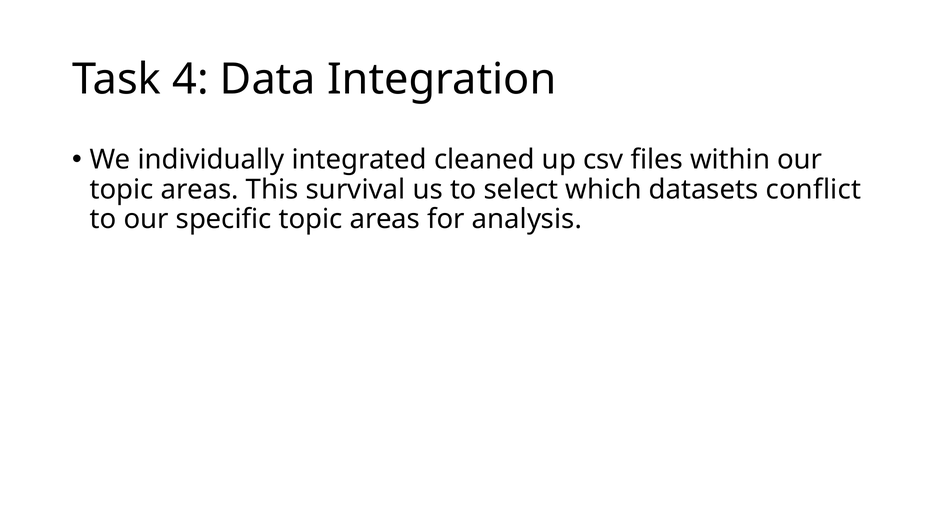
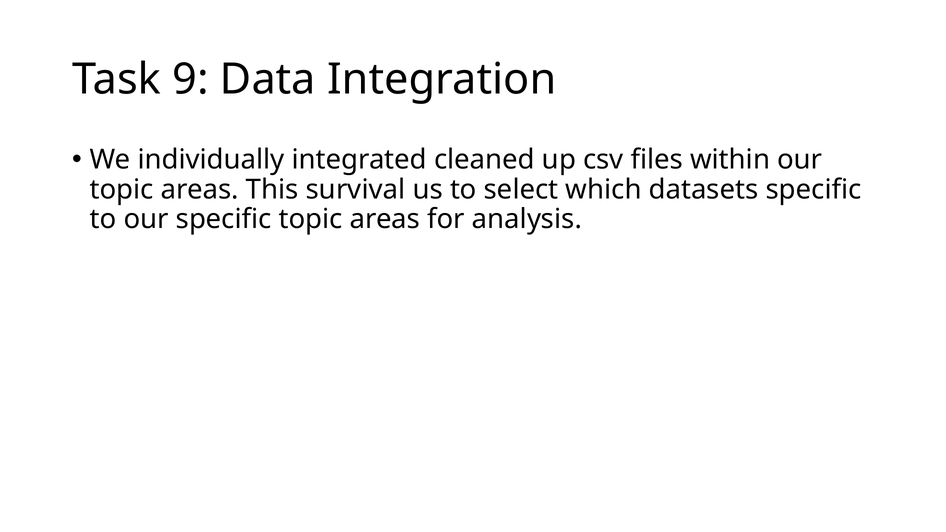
4: 4 -> 9
datasets conflict: conflict -> specific
